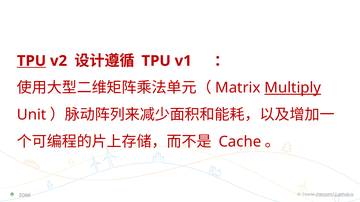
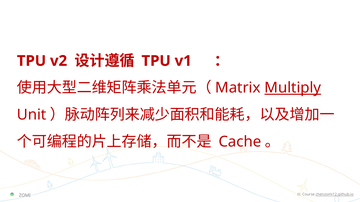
TPU at (32, 61) underline: present -> none
